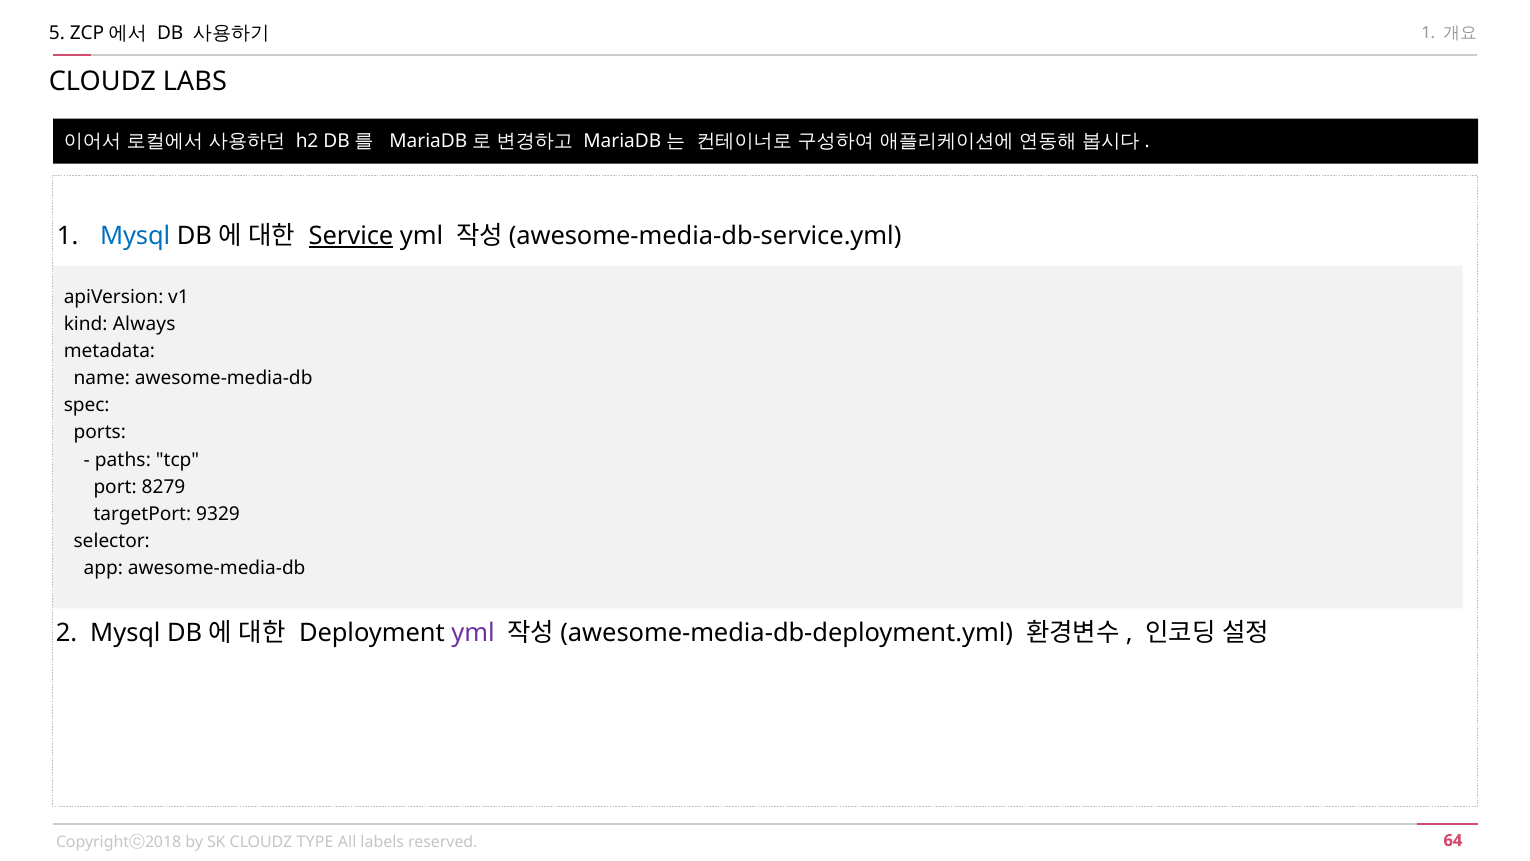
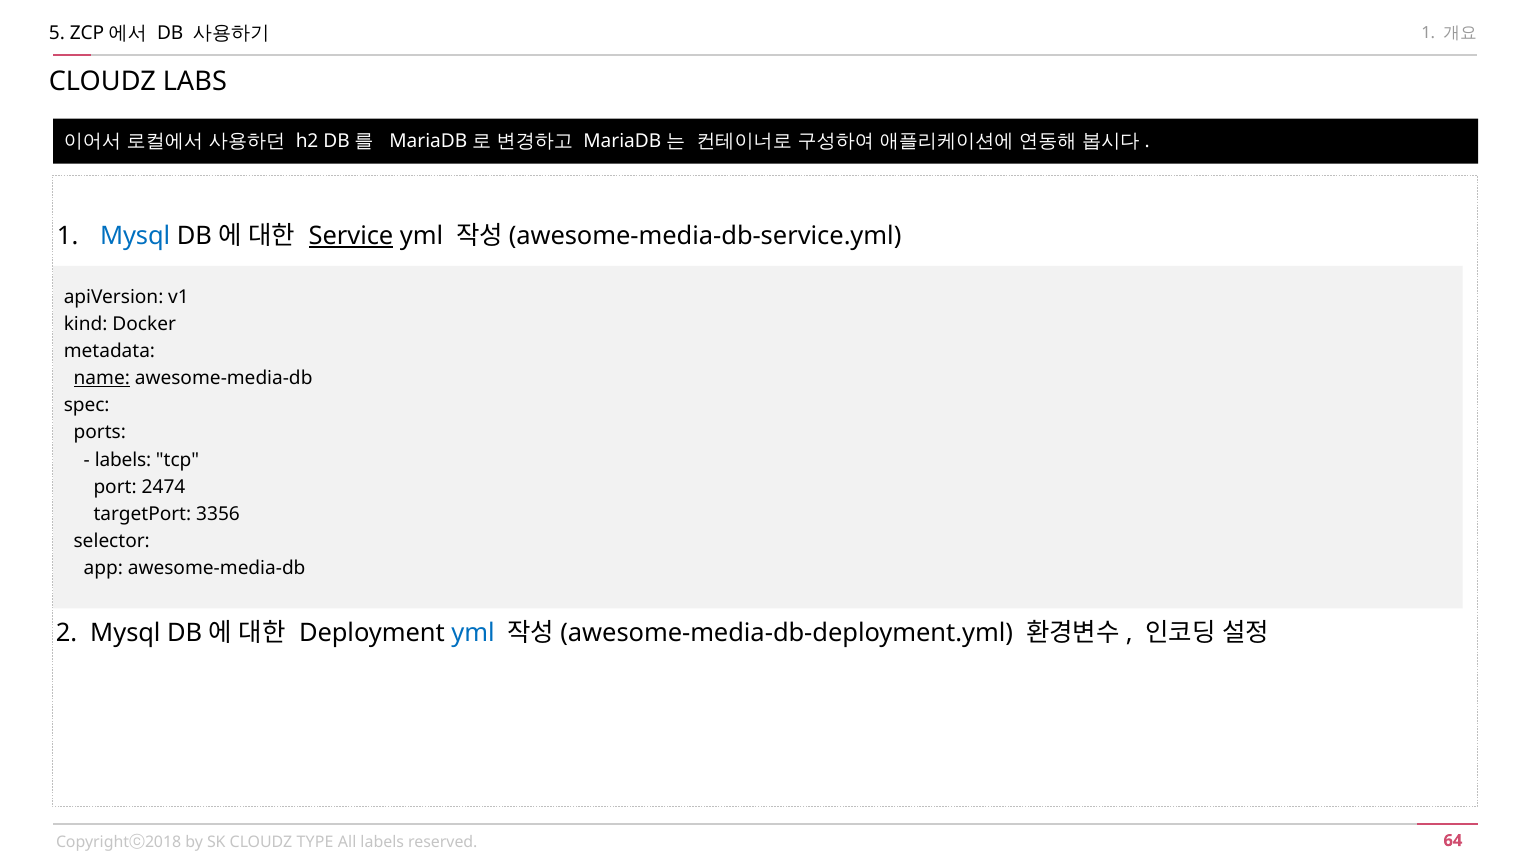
Always: Always -> Docker
name underline: none -> present
paths at (123, 460): paths -> labels
8279: 8279 -> 2474
9329: 9329 -> 3356
yml at (473, 633) colour: purple -> blue
